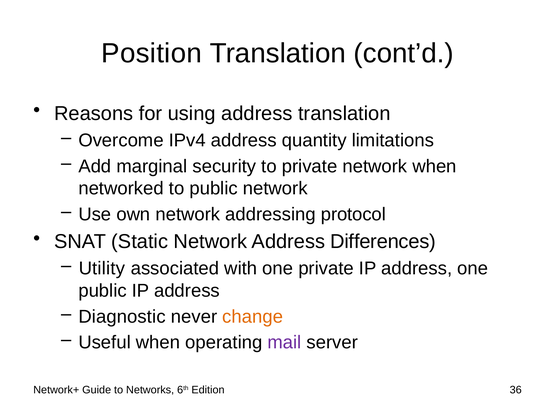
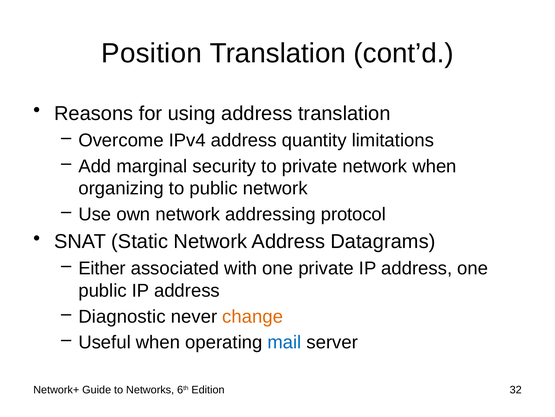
networked: networked -> organizing
Differences: Differences -> Datagrams
Utility: Utility -> Either
mail colour: purple -> blue
36: 36 -> 32
